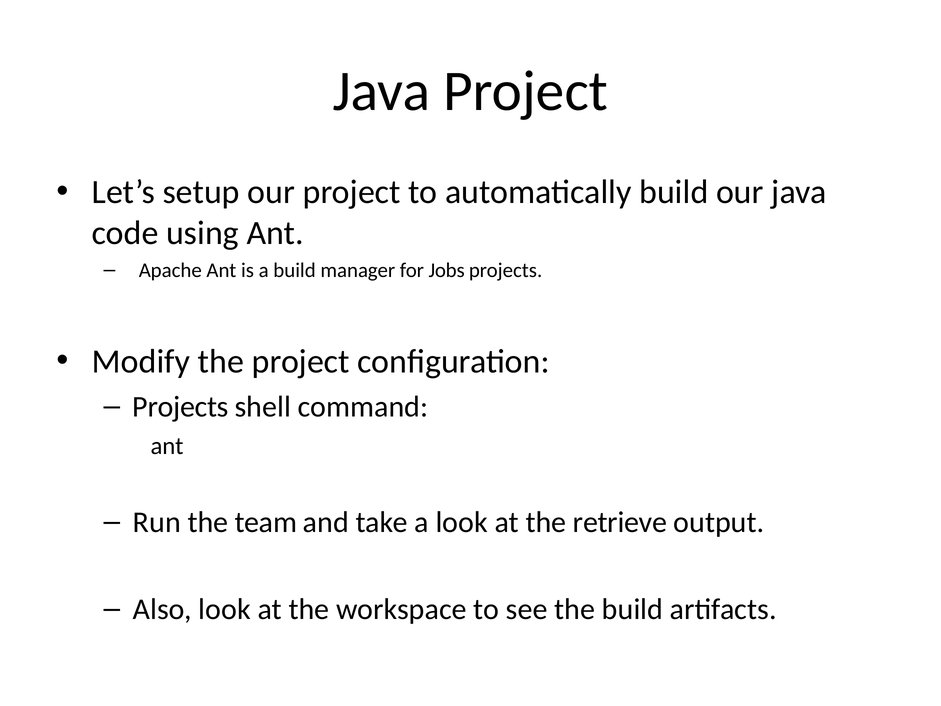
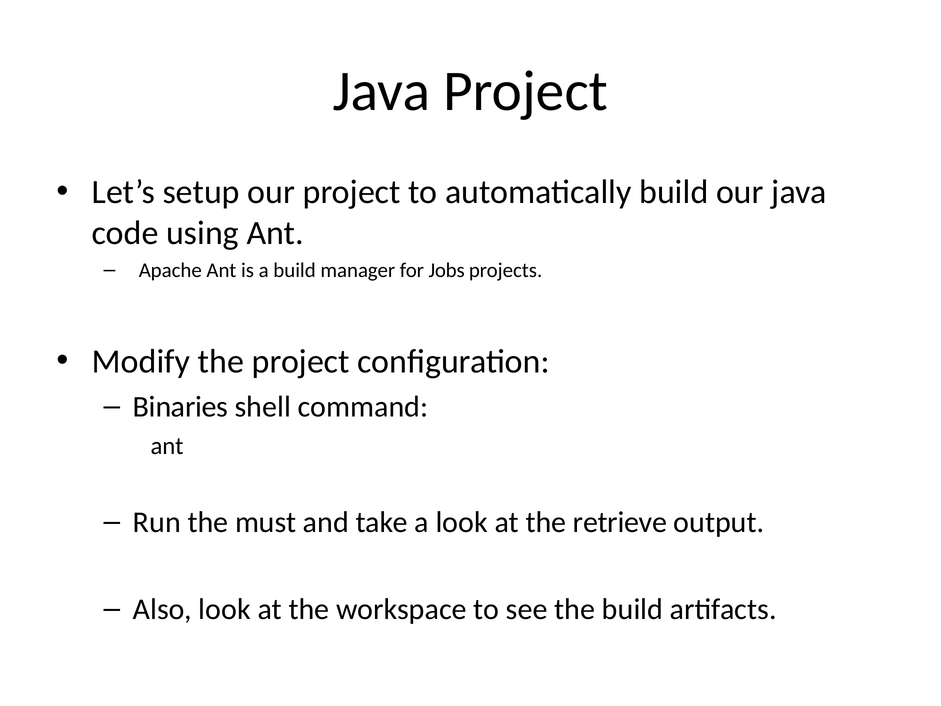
Projects at (181, 407): Projects -> Binaries
team: team -> must
